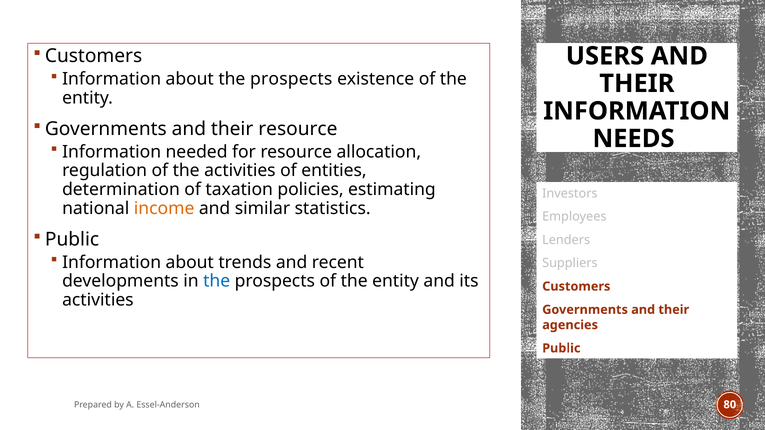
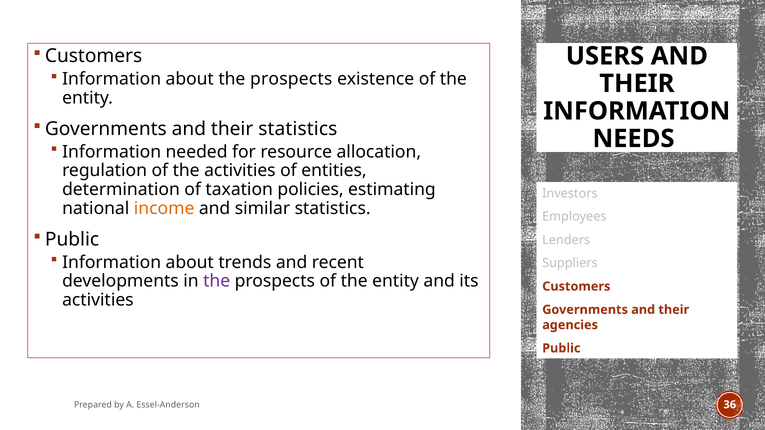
their resource: resource -> statistics
the at (217, 281) colour: blue -> purple
80: 80 -> 36
